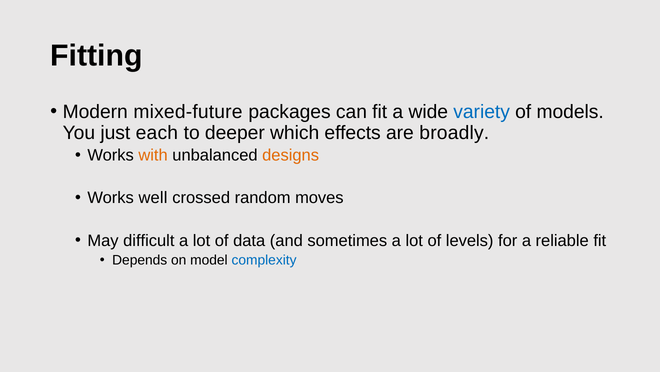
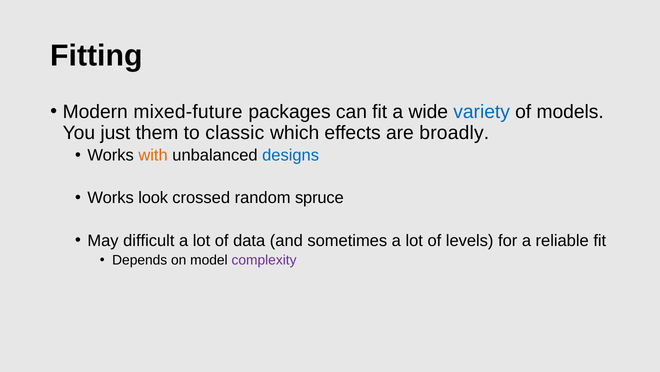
each: each -> them
deeper: deeper -> classic
designs colour: orange -> blue
well: well -> look
moves: moves -> spruce
complexity colour: blue -> purple
